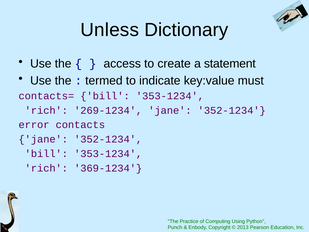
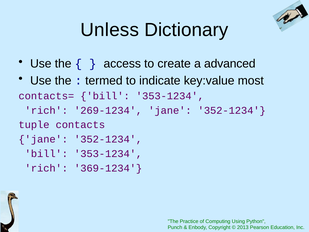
statement: statement -> advanced
must: must -> most
error: error -> tuple
